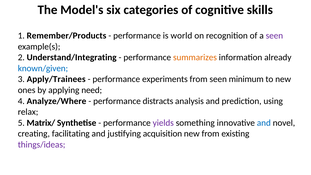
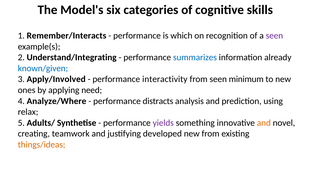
Remember/Products: Remember/Products -> Remember/Interacts
world: world -> which
summarizes colour: orange -> blue
Apply/Trainees: Apply/Trainees -> Apply/Involved
experiments: experiments -> interactivity
Matrix/: Matrix/ -> Adults/
and at (264, 123) colour: blue -> orange
facilitating: facilitating -> teamwork
acquisition: acquisition -> developed
things/ideas colour: purple -> orange
